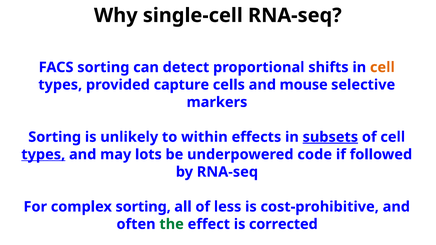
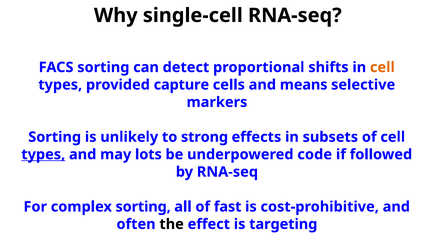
mouse: mouse -> means
within: within -> strong
subsets underline: present -> none
less: less -> fast
the colour: green -> black
corrected: corrected -> targeting
